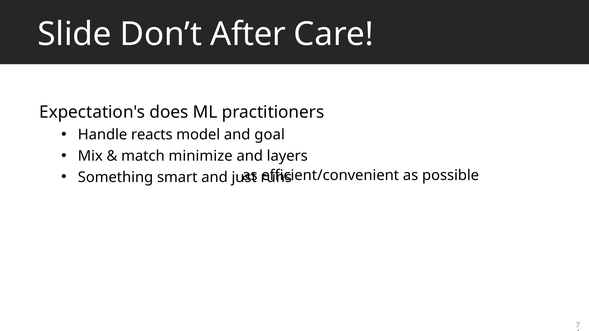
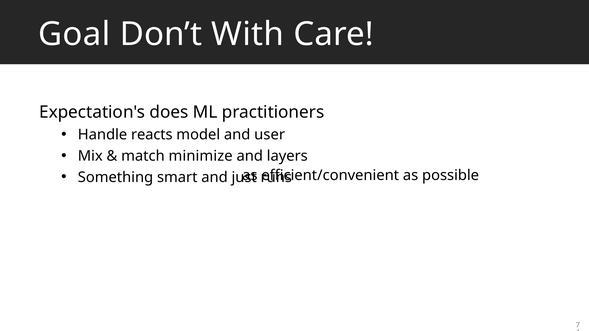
Slide: Slide -> Goal
After: After -> With
goal: goal -> user
